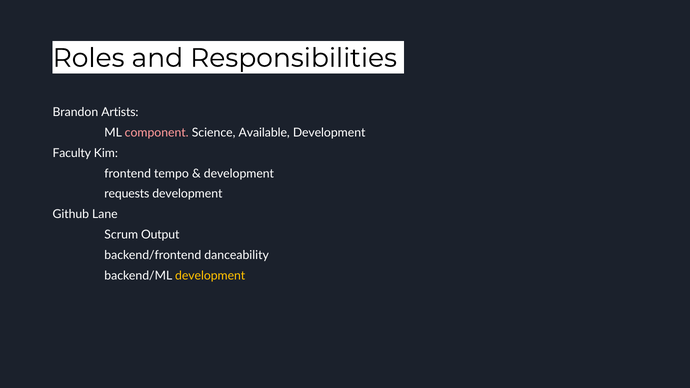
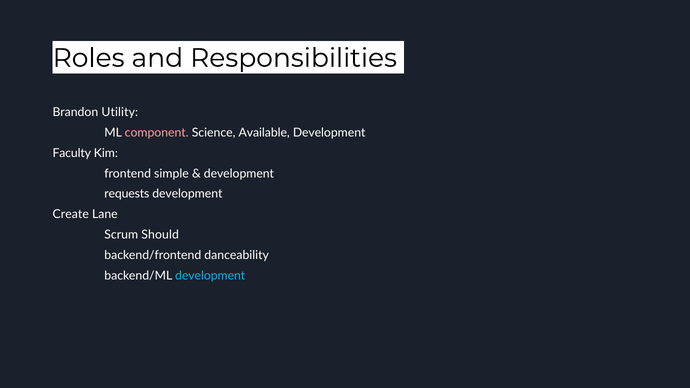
Artists: Artists -> Utility
tempo: tempo -> simple
Github: Github -> Create
Output: Output -> Should
development at (210, 276) colour: yellow -> light blue
